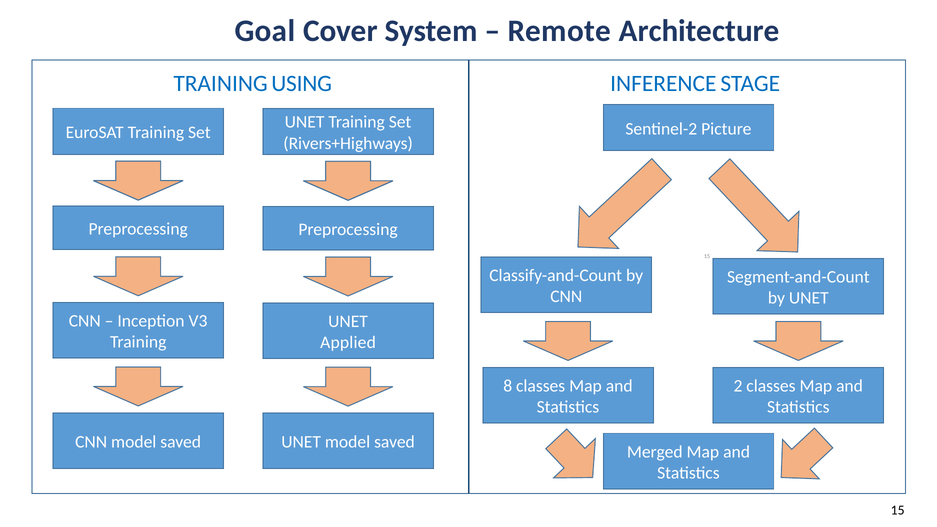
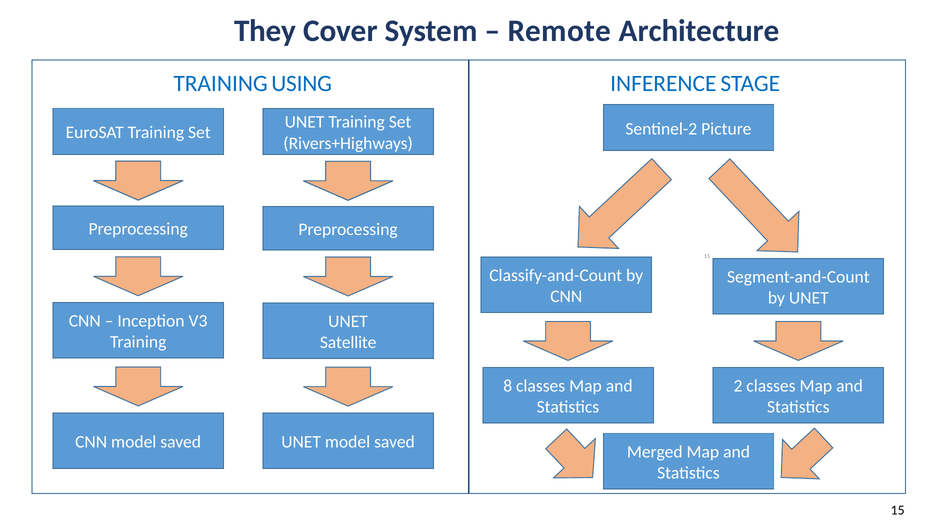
Goal: Goal -> They
Applied: Applied -> Satellite
